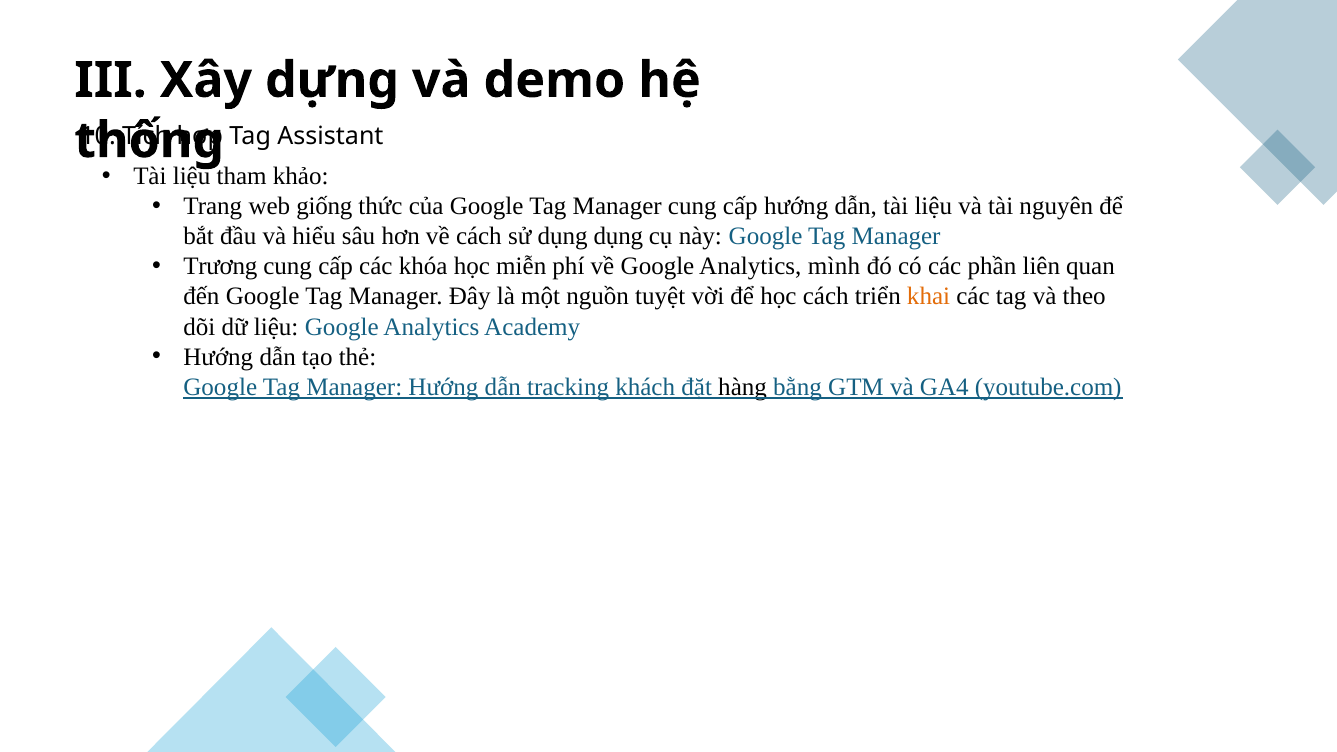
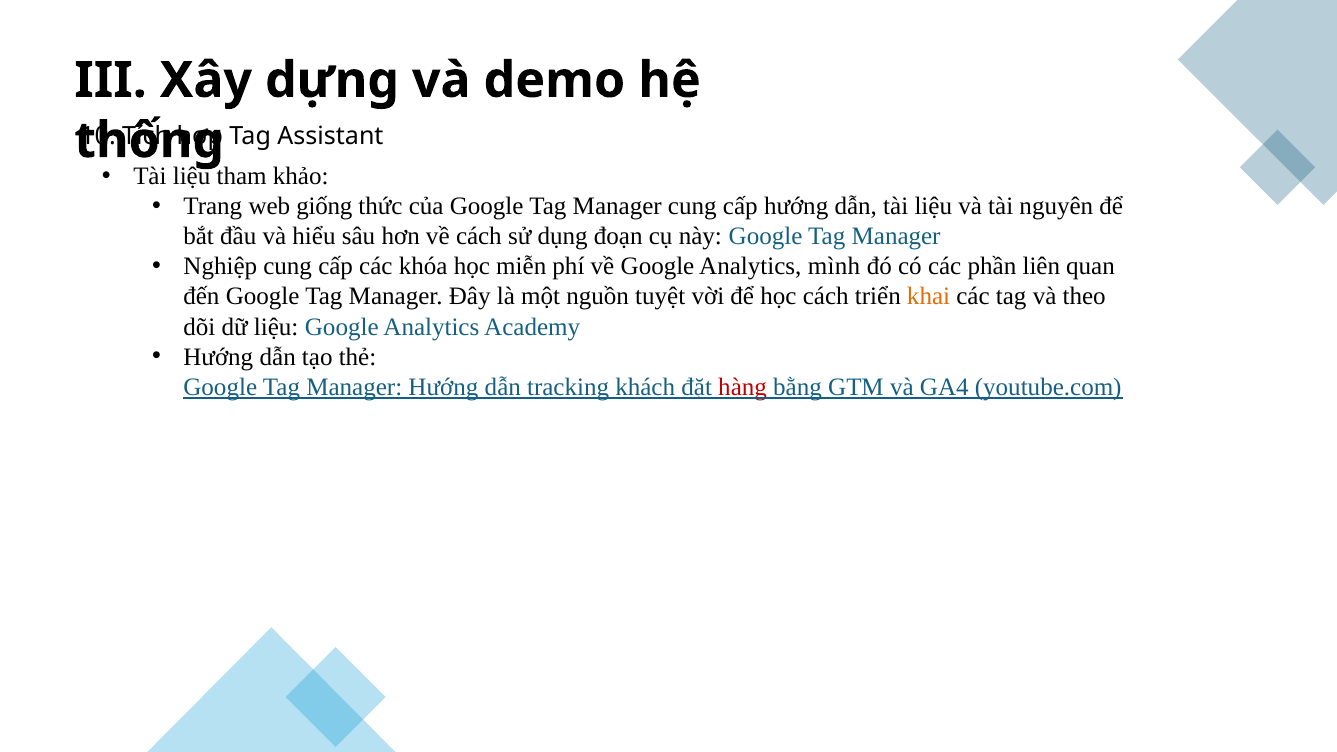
dụng dụng: dụng -> đoạn
Trương: Trương -> Nghiệp
hàng colour: black -> red
